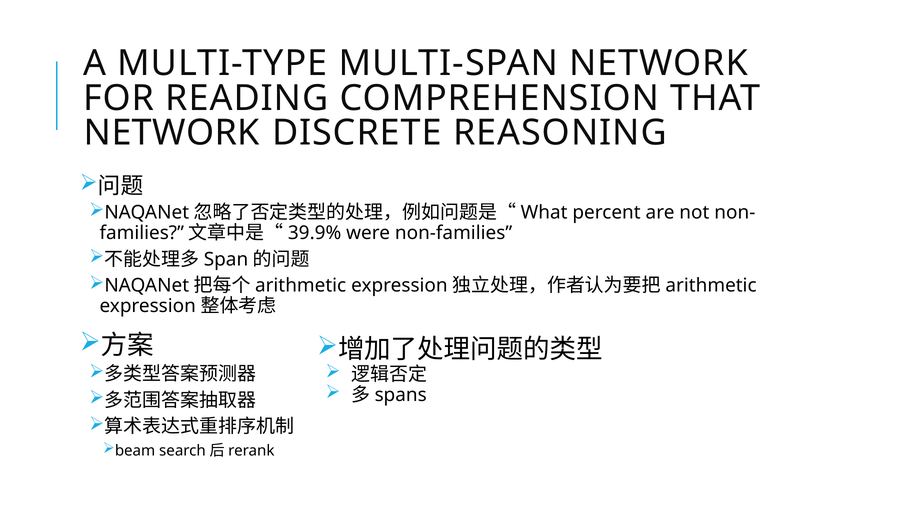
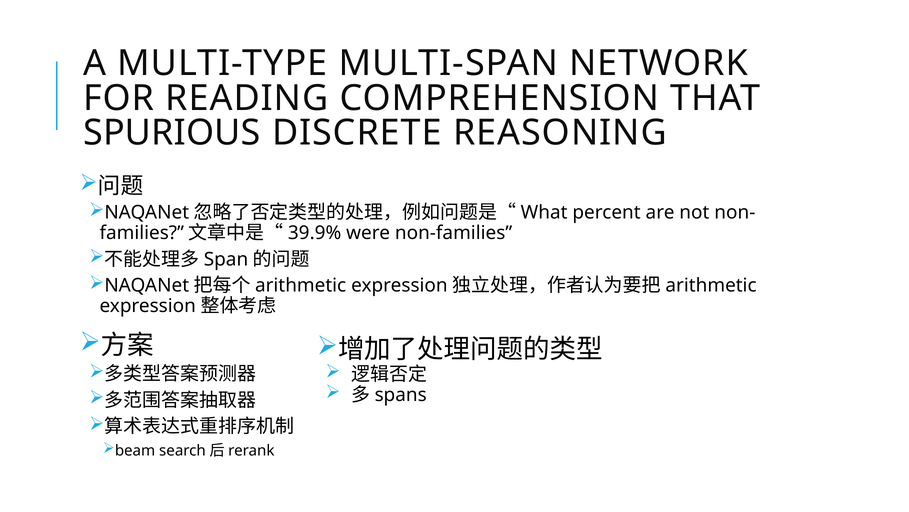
NETWORK at (172, 133): NETWORK -> SPURIOUS
